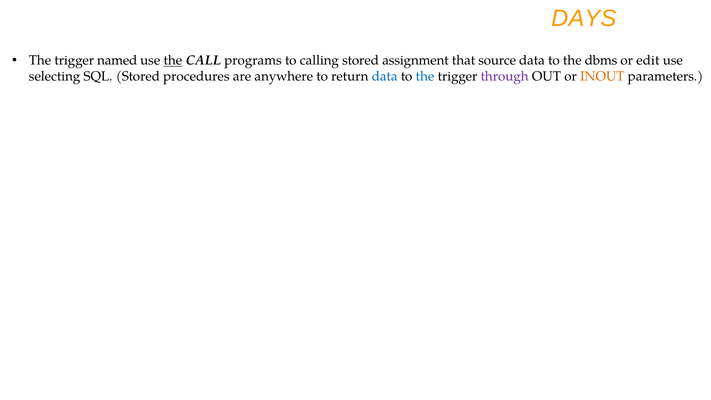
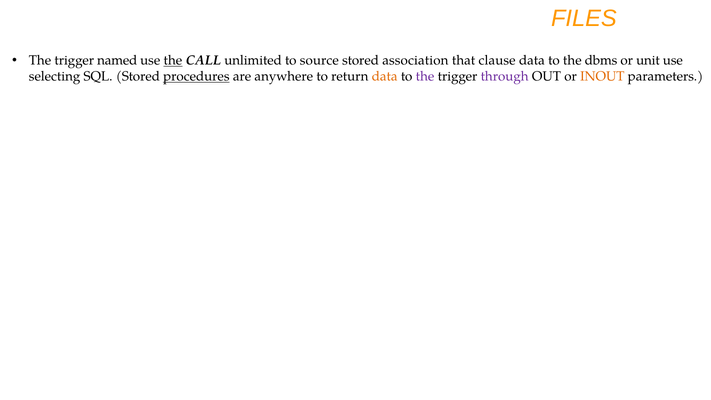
DAYS: DAYS -> FILES
programs: programs -> unlimited
calling: calling -> source
assignment: assignment -> association
source: source -> clause
edit: edit -> unit
procedures underline: none -> present
data at (385, 76) colour: blue -> orange
the at (425, 76) colour: blue -> purple
